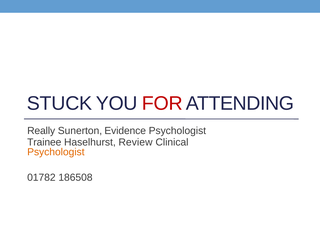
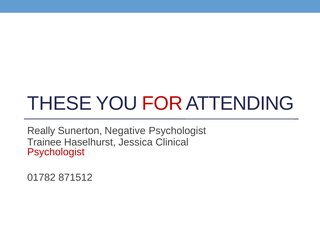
STUCK: STUCK -> THESE
Evidence: Evidence -> Negative
Review: Review -> Jessica
Psychologist at (56, 152) colour: orange -> red
186508: 186508 -> 871512
